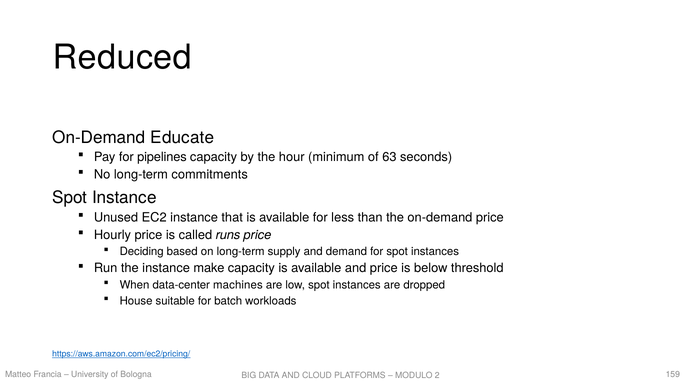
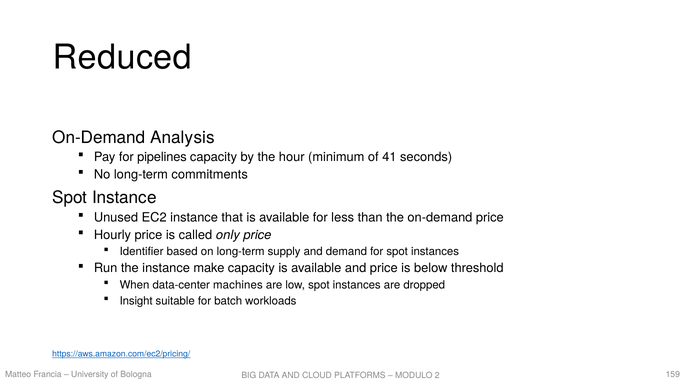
Educate: Educate -> Analysis
63: 63 -> 41
runs: runs -> only
Deciding: Deciding -> Identifier
House: House -> Insight
